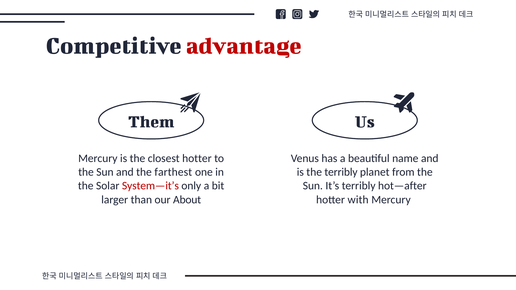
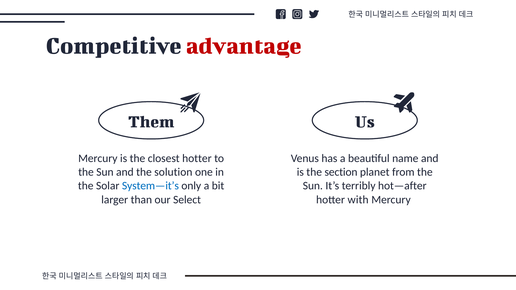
farthest: farthest -> solution
the terribly: terribly -> section
System—it’s colour: red -> blue
About: About -> Select
